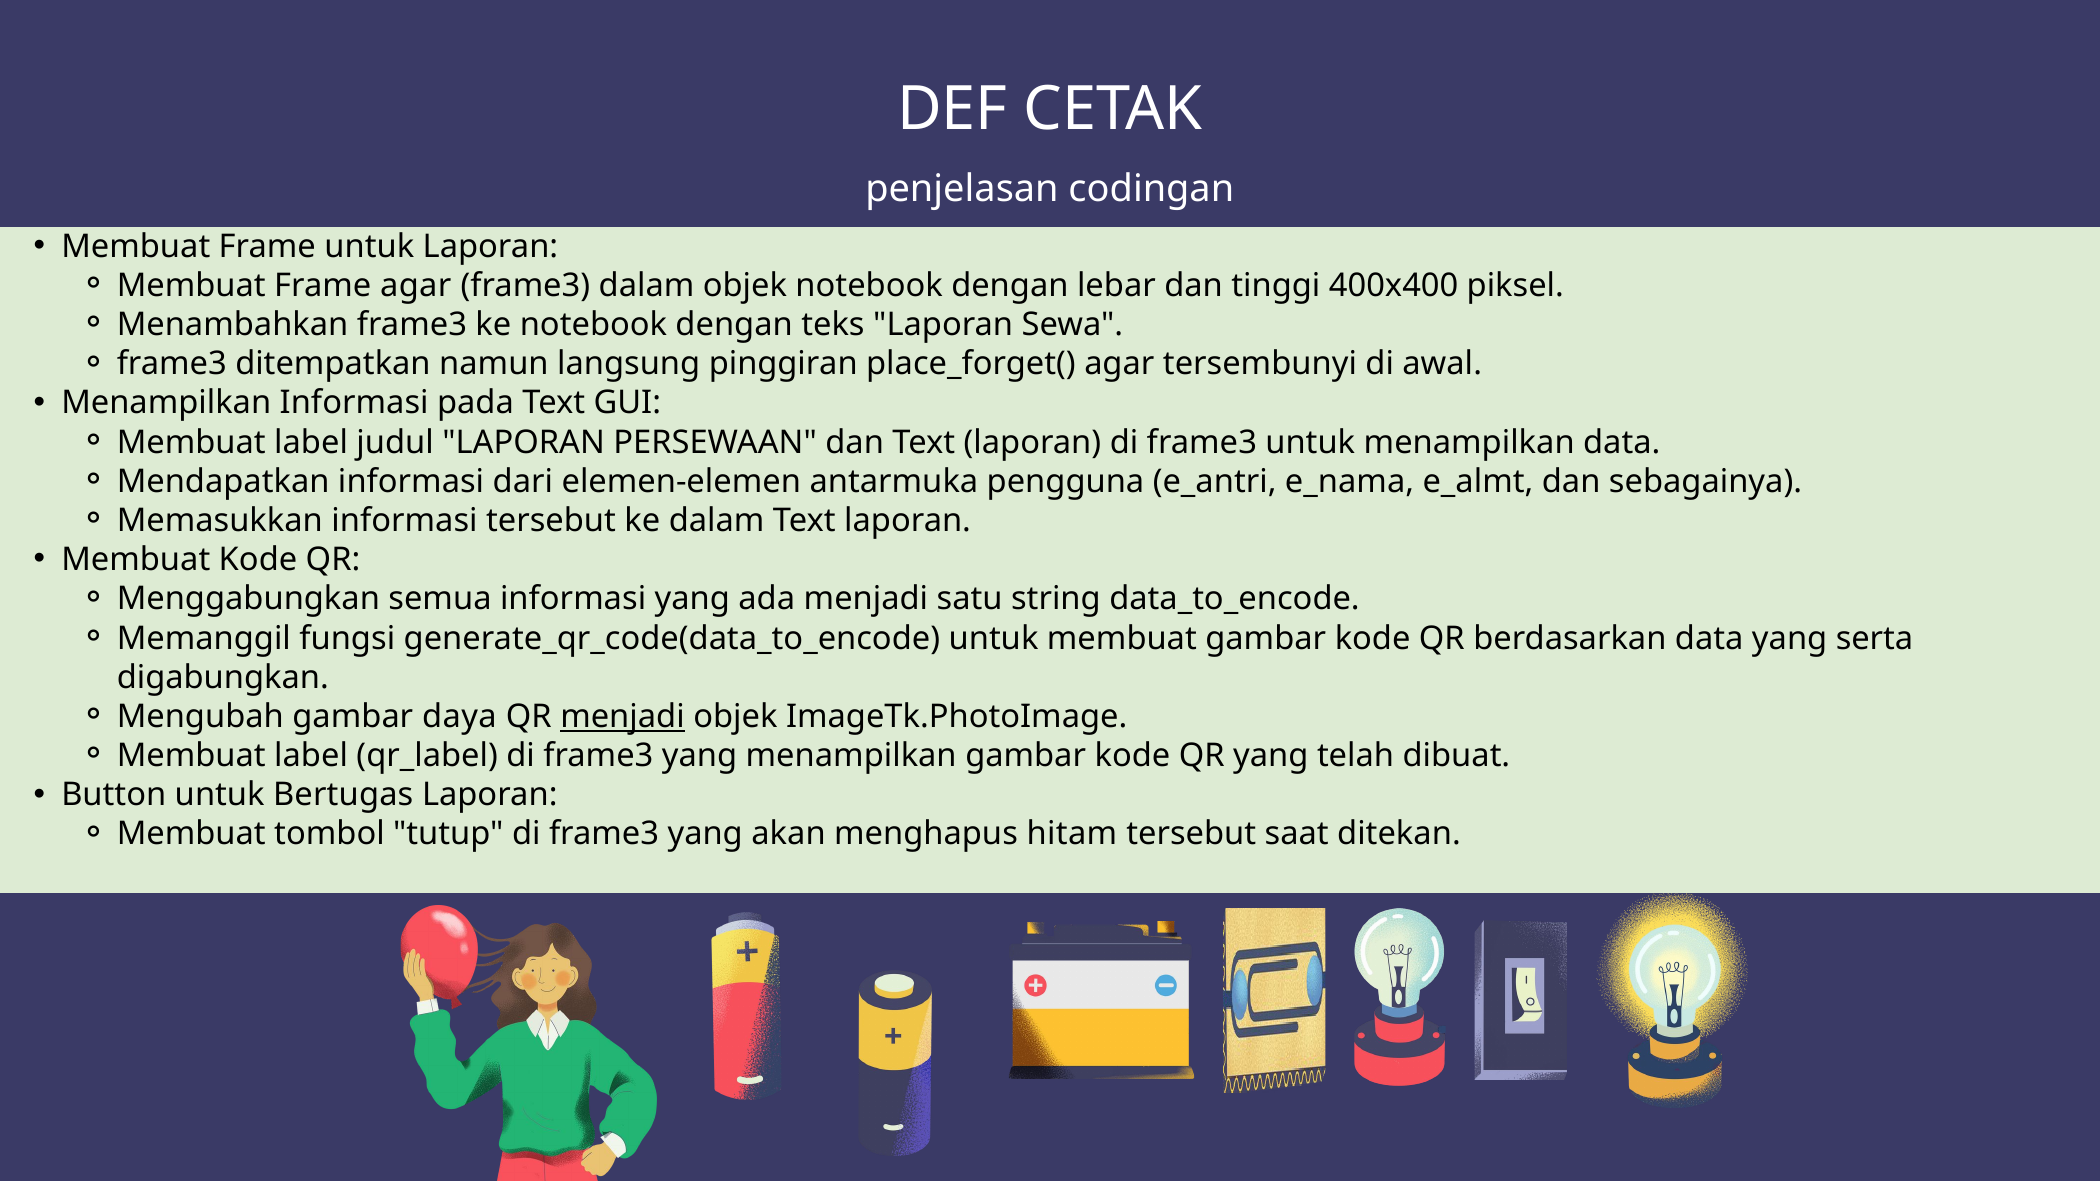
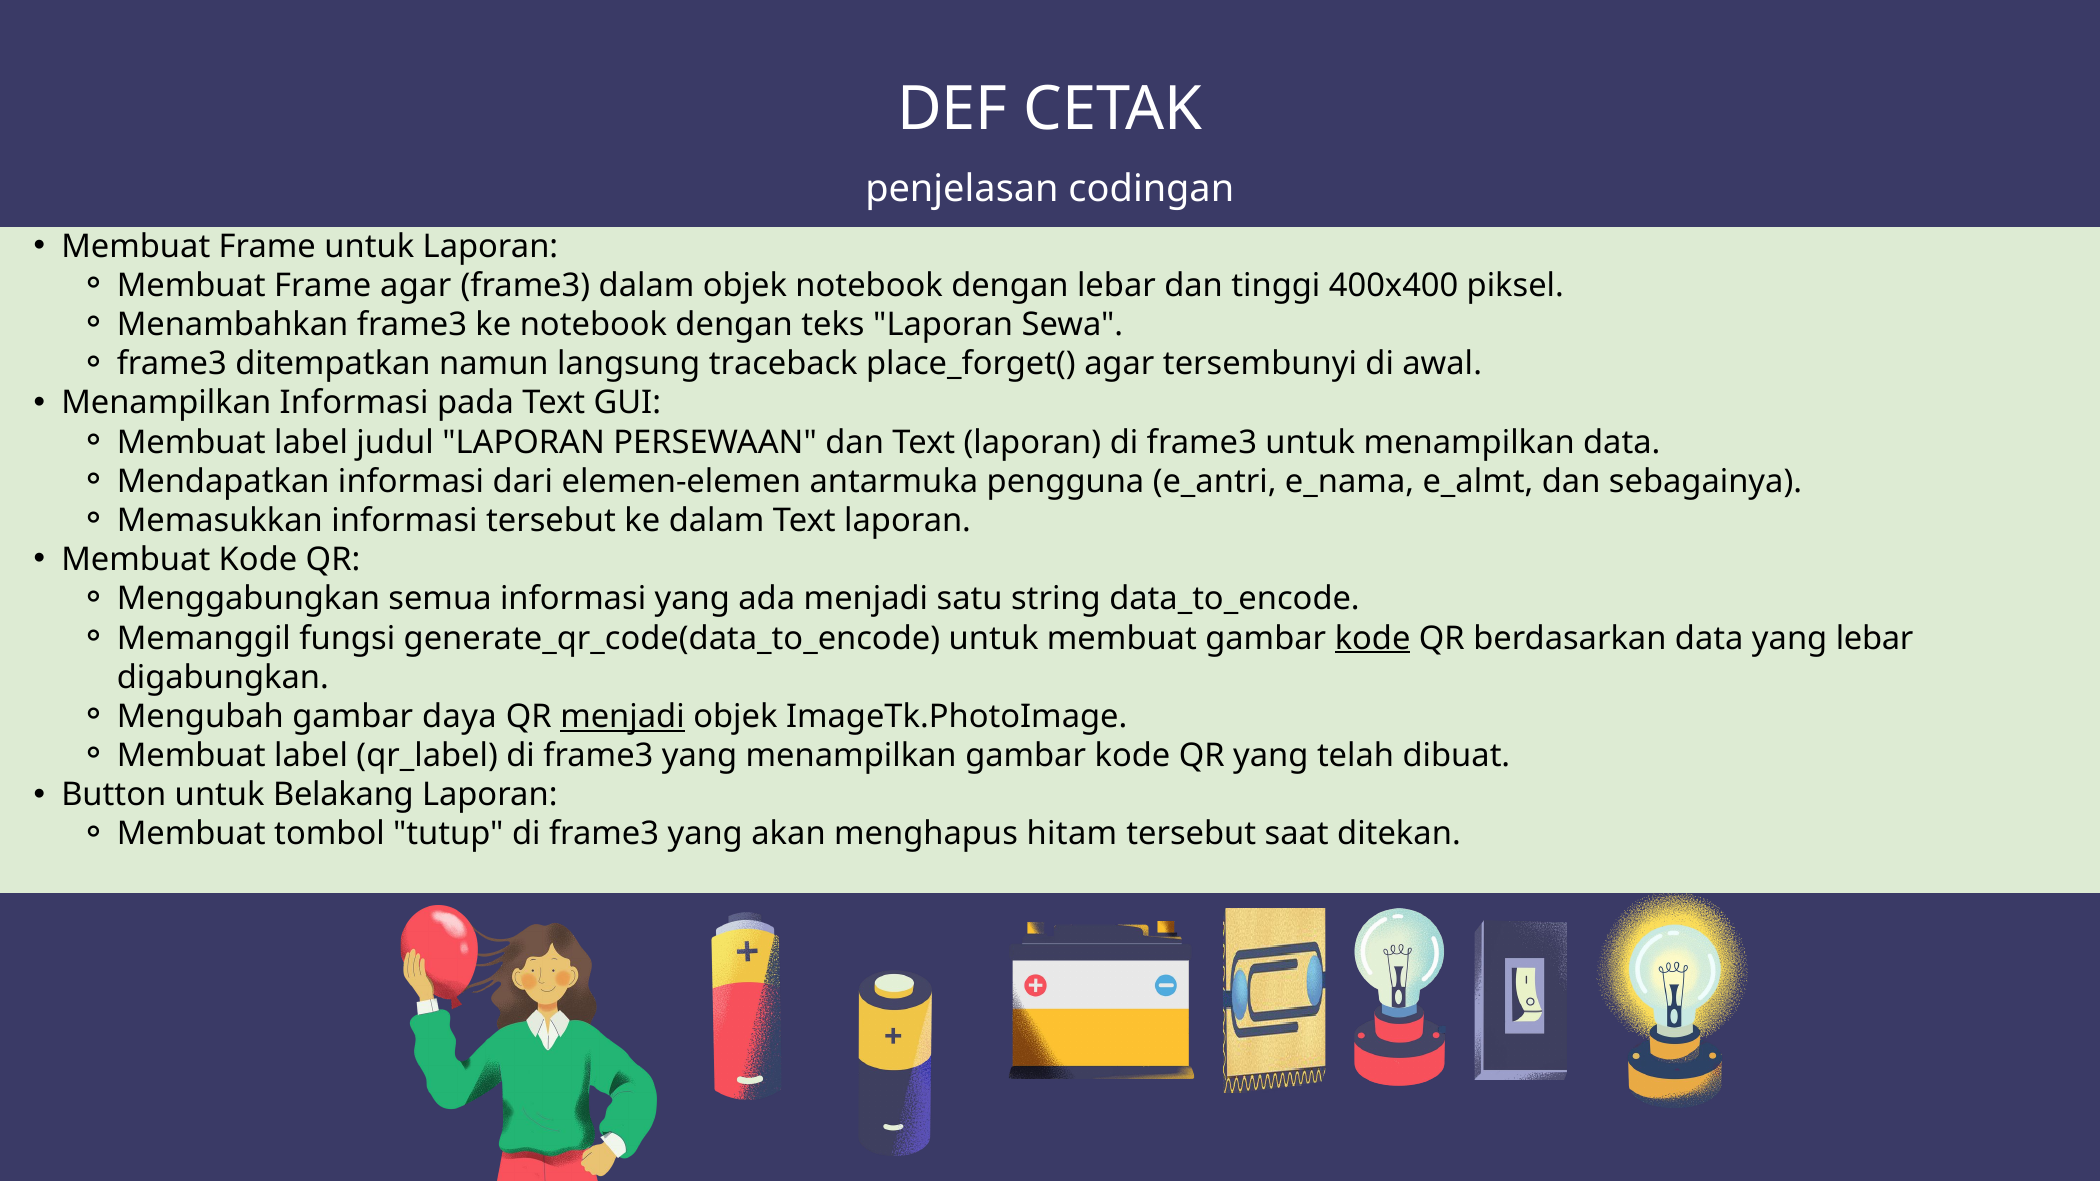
pinggiran: pinggiran -> traceback
kode at (1373, 638) underline: none -> present
yang serta: serta -> lebar
Bertugas: Bertugas -> Belakang
